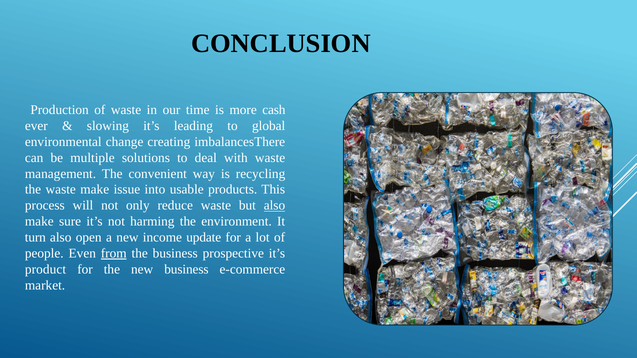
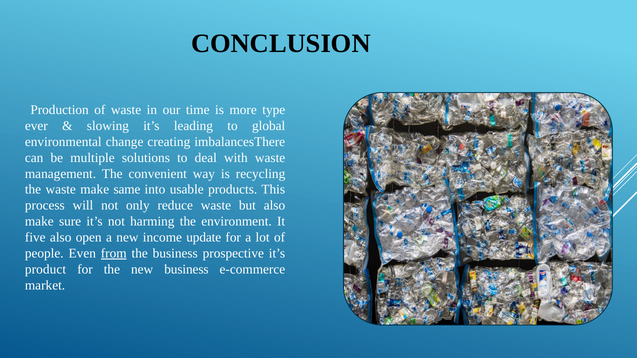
cash: cash -> type
issue: issue -> same
also at (274, 206) underline: present -> none
turn: turn -> five
